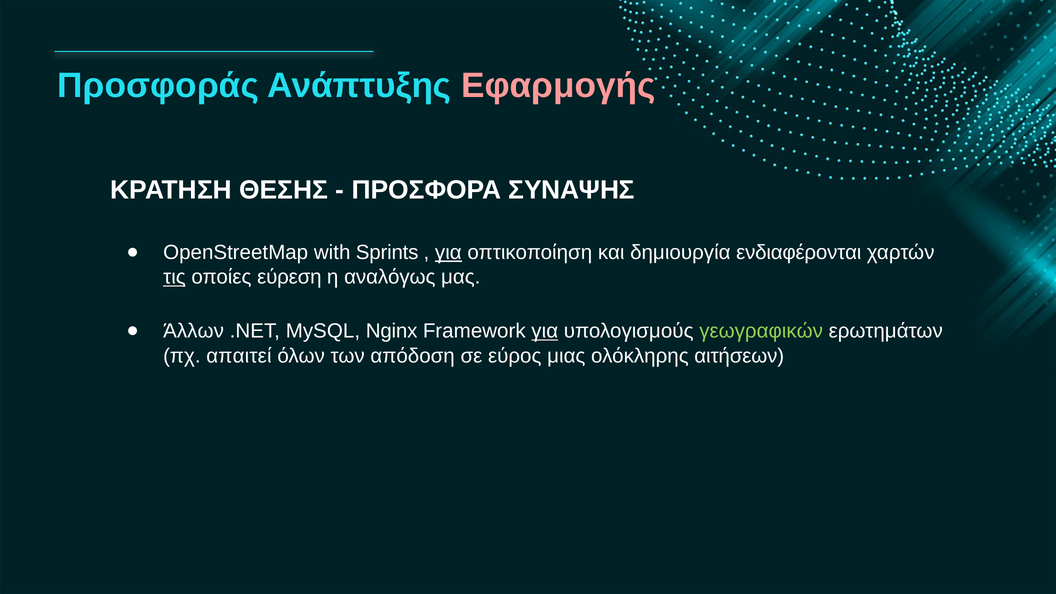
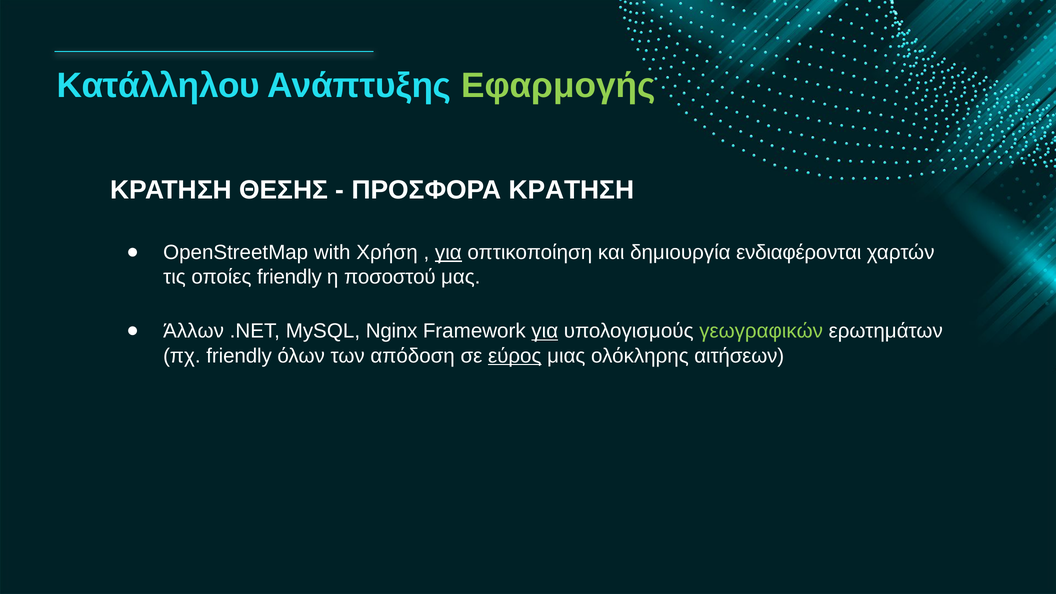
Προσφοράς: Προσφοράς -> Κατάλληλου
Εφαρμογής colour: pink -> light green
ΠΡΟΣΦΟΡΑ ΣΥΝΑΨΗΣ: ΣΥΝΑΨΗΣ -> ΚΡΑΤΗΣΗ
Sprints: Sprints -> Χρήση
τις underline: present -> none
οποίες εύρεση: εύρεση -> friendly
αναλόγως: αναλόγως -> ποσοστού
πχ απαιτεί: απαιτεί -> friendly
εύρος underline: none -> present
